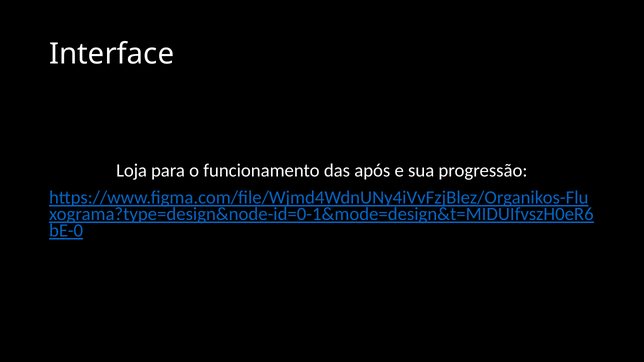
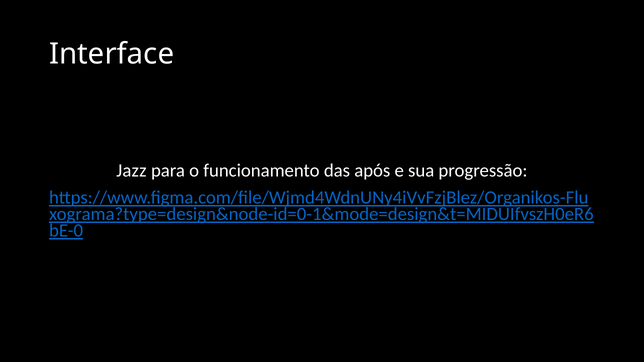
Loja: Loja -> Jazz
